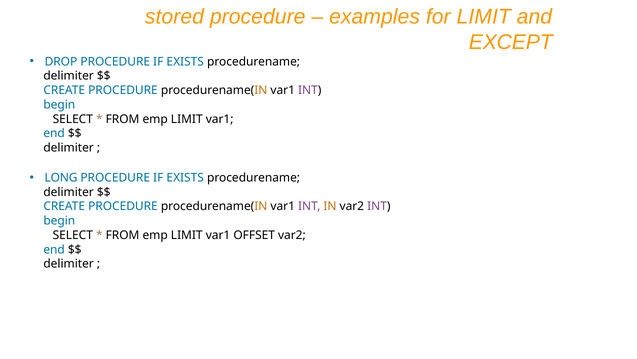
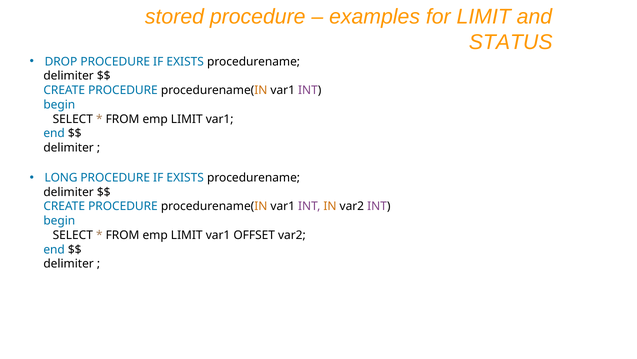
EXCEPT: EXCEPT -> STATUS
